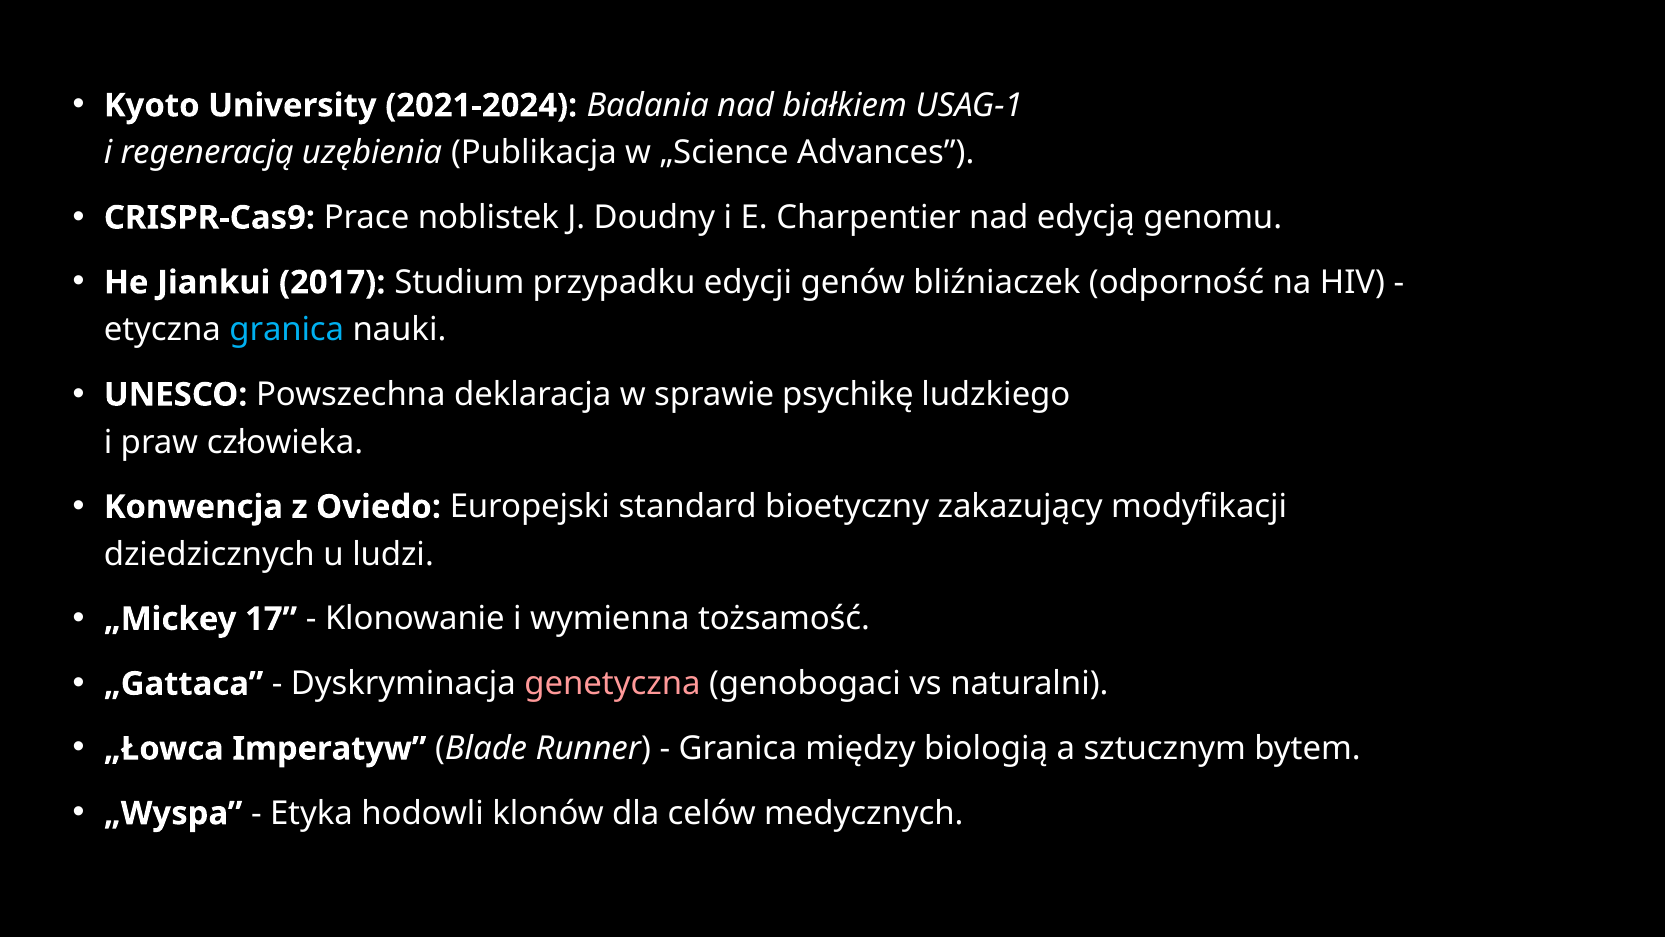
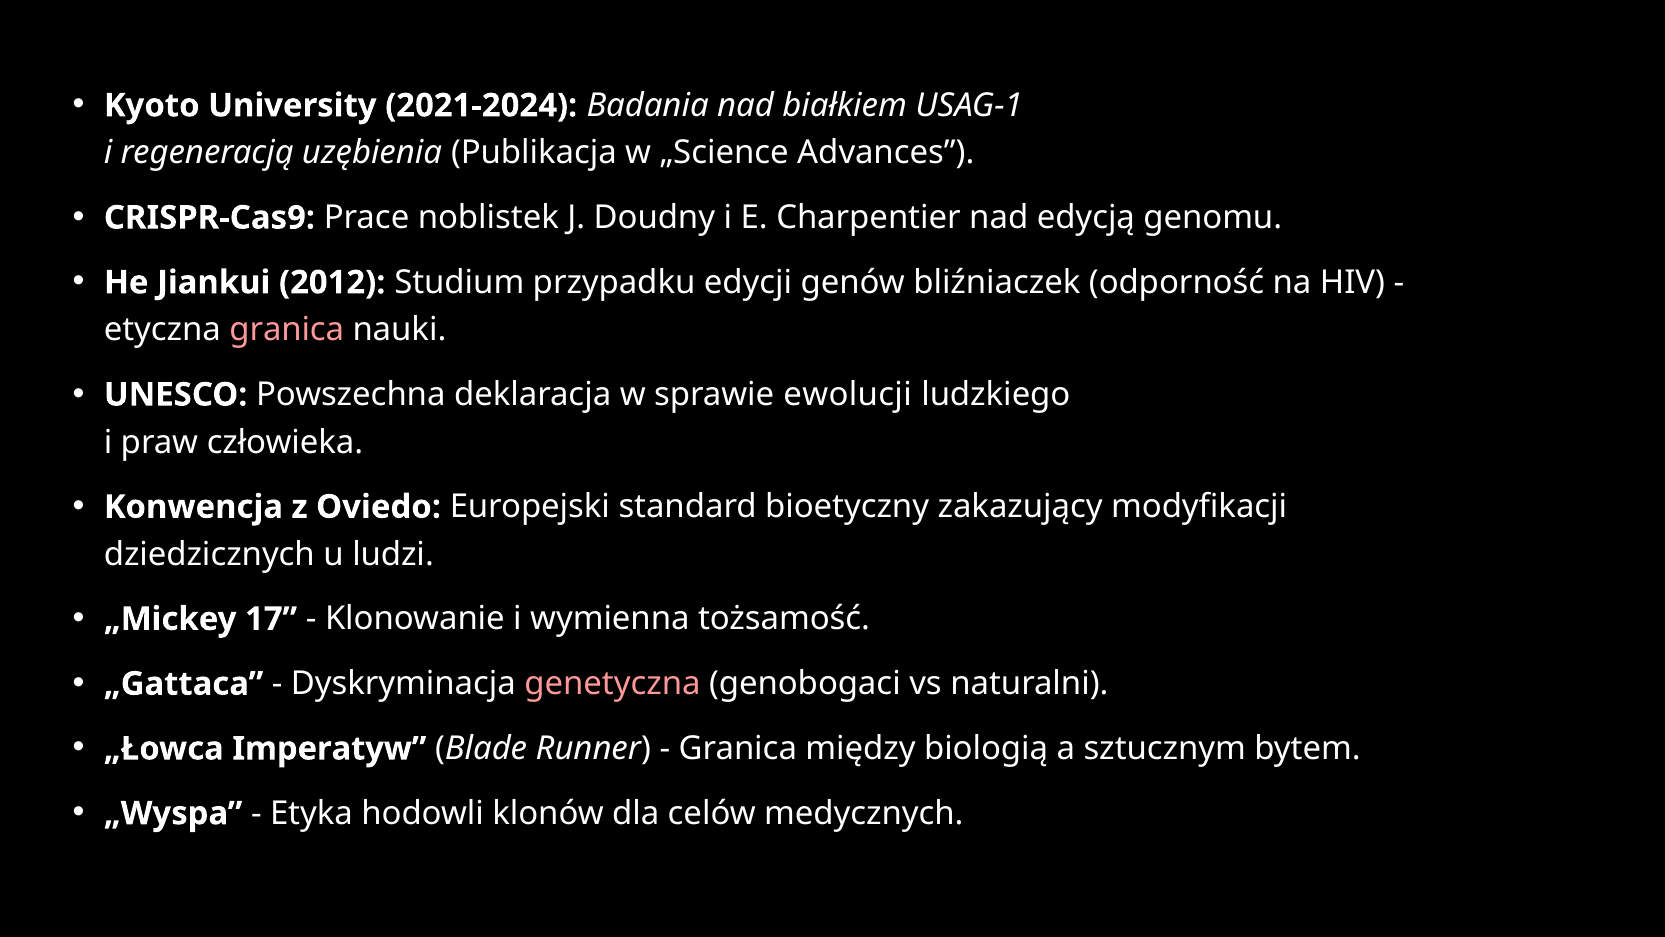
2017: 2017 -> 2012
granica at (287, 330) colour: light blue -> pink
psychikę: psychikę -> ewolucji
